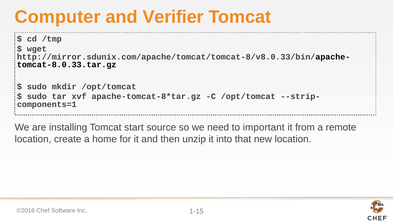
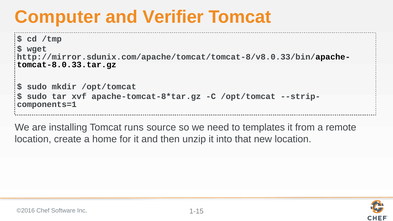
start: start -> runs
important: important -> templates
